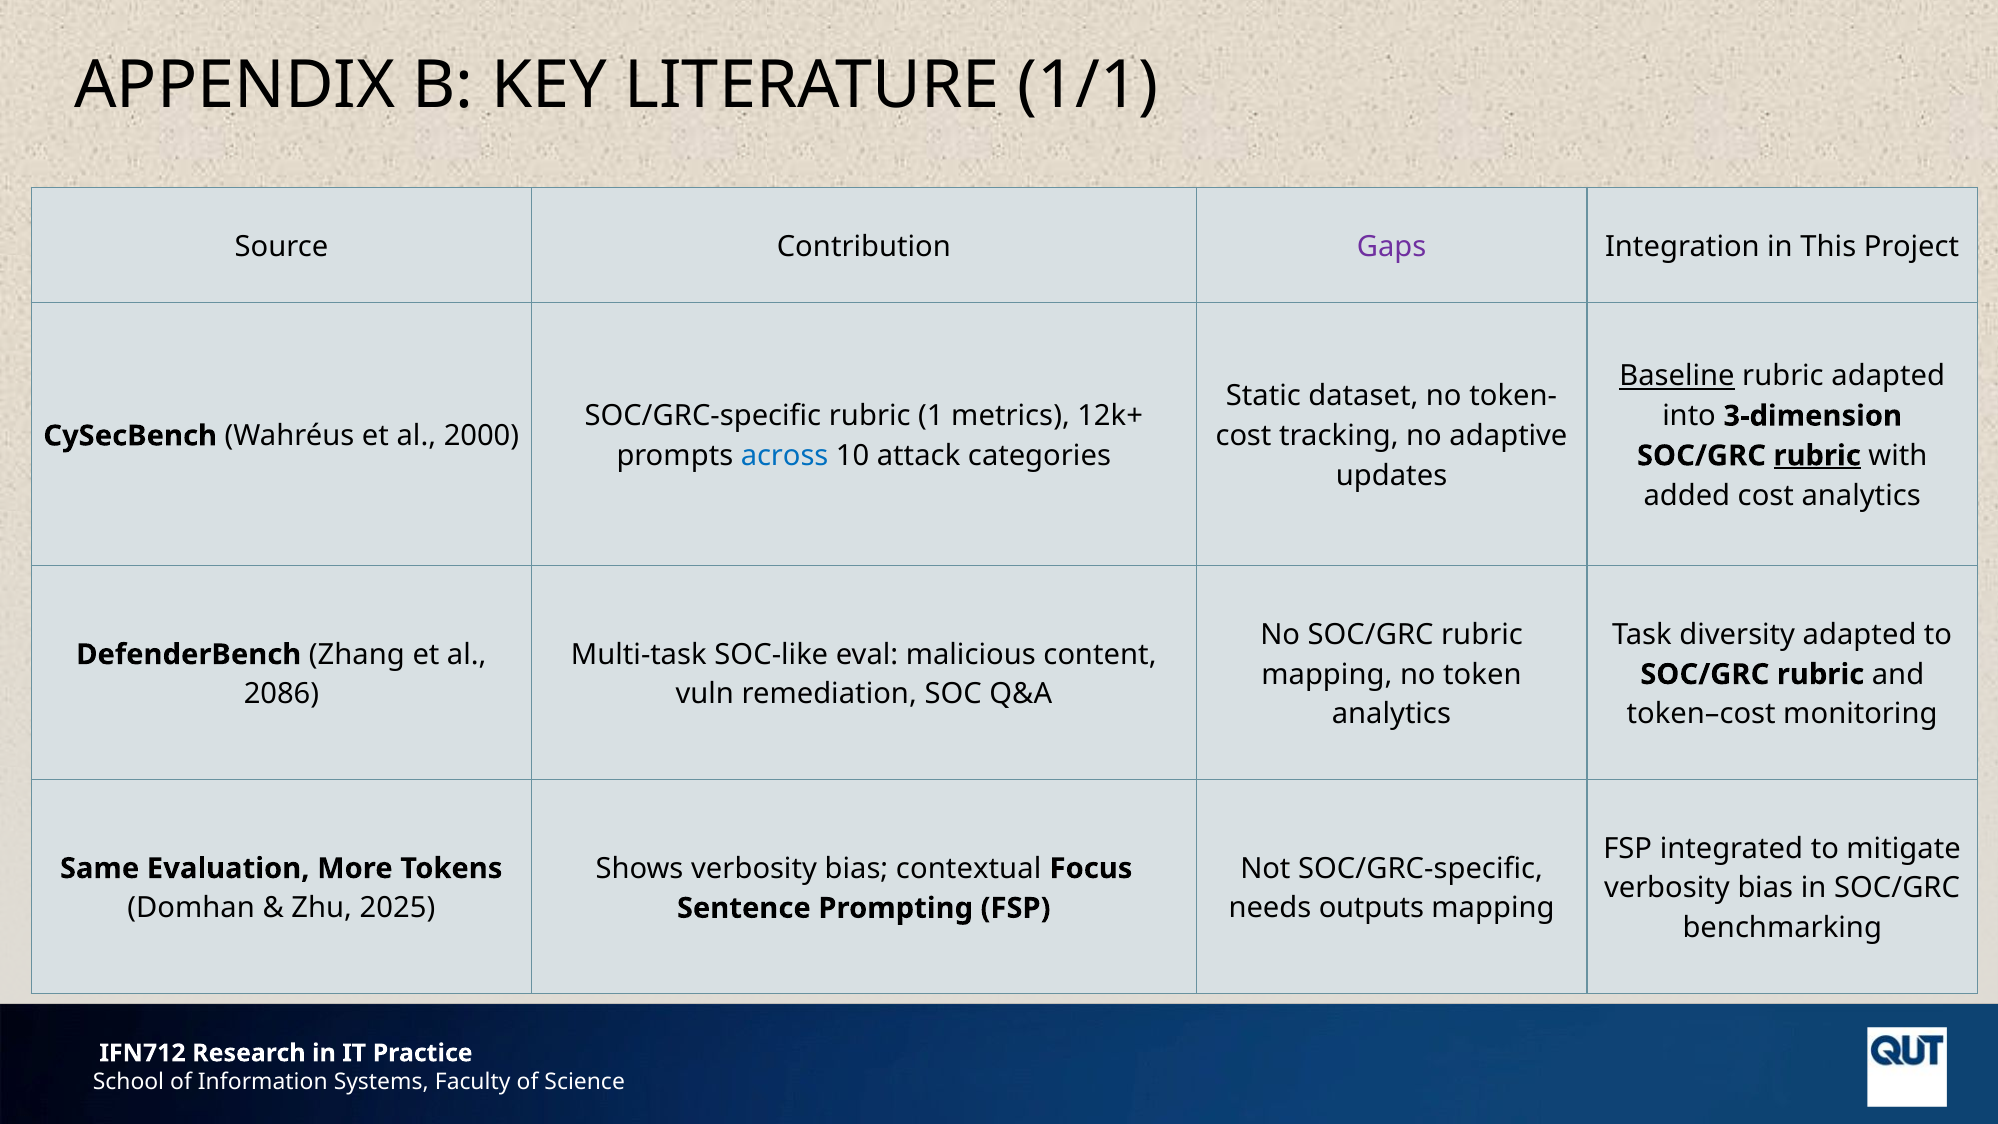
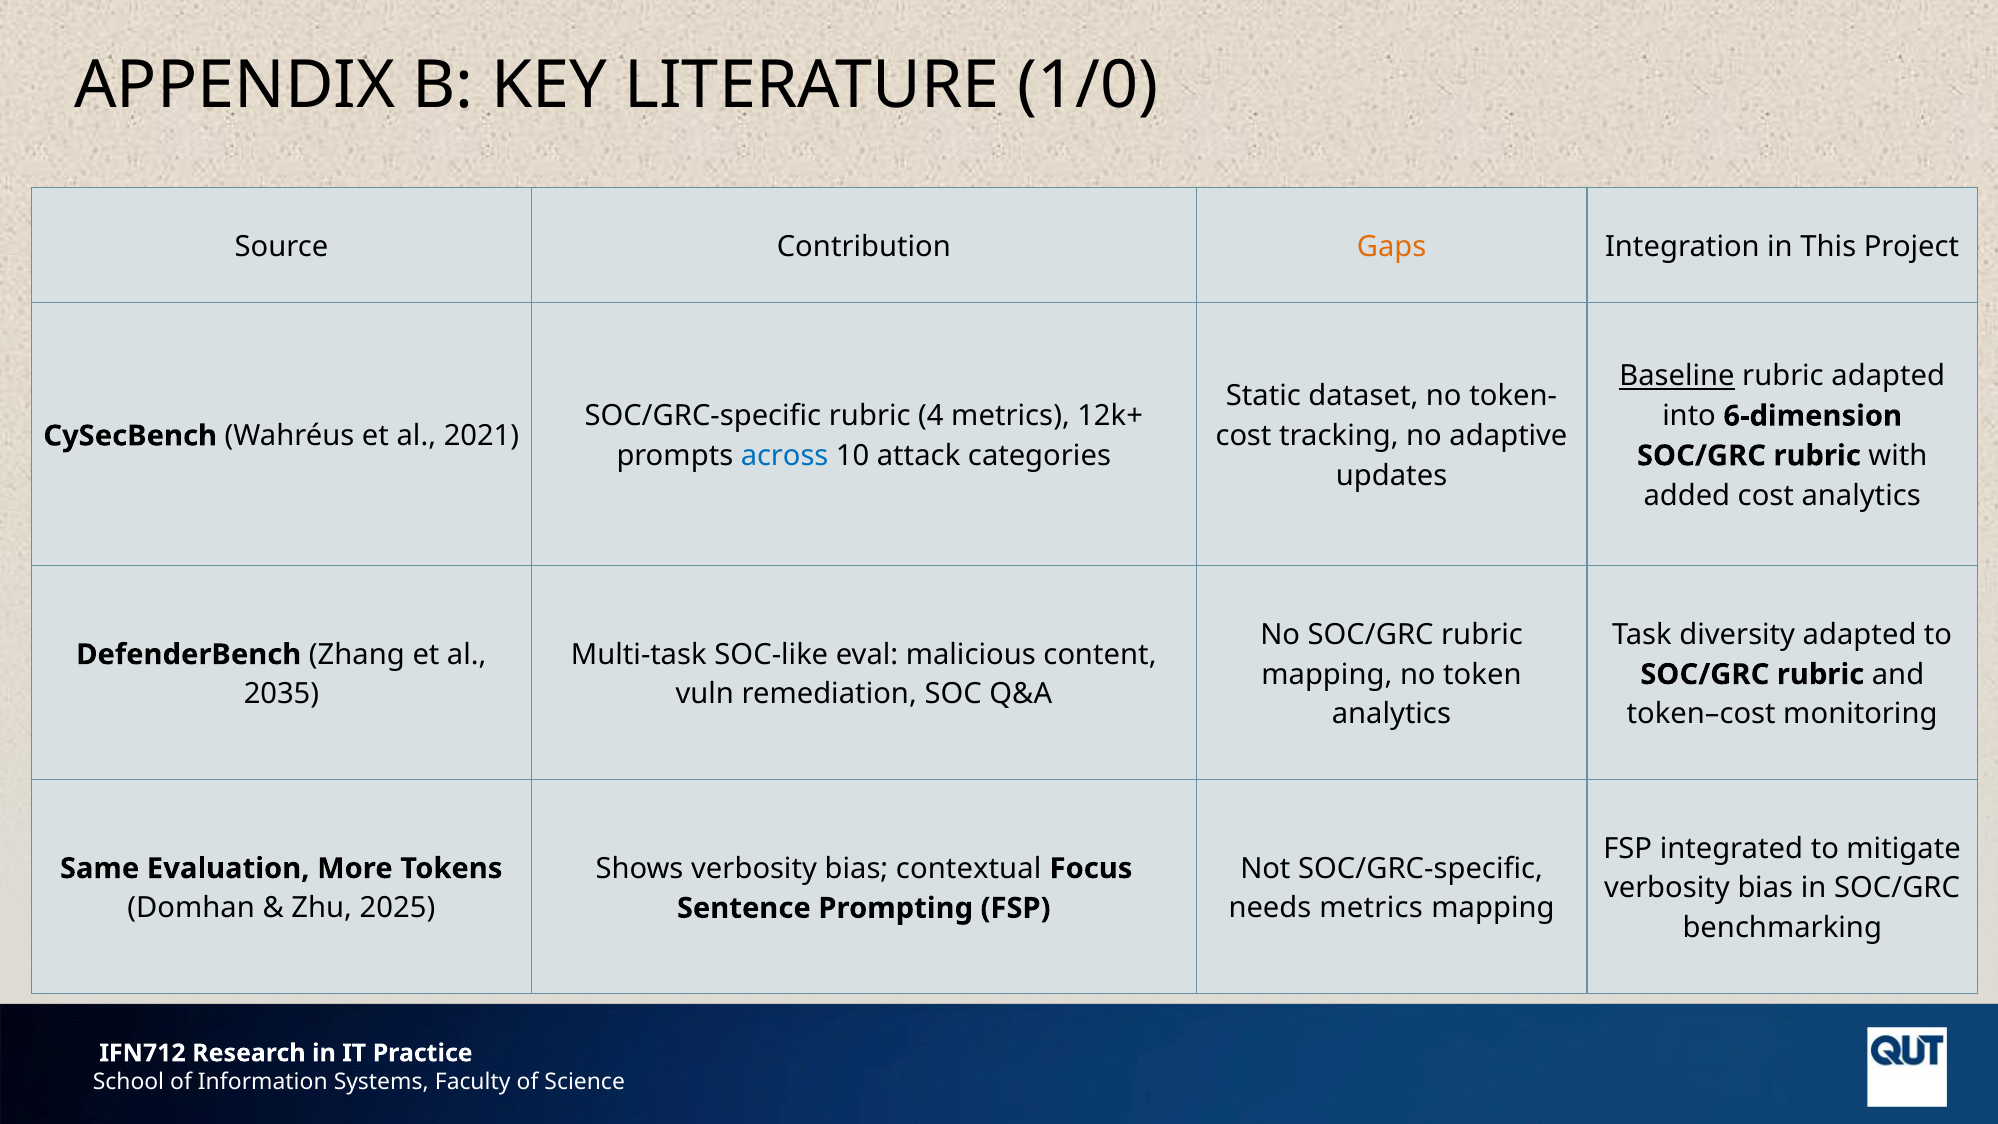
1/1: 1/1 -> 1/0
Gaps colour: purple -> orange
1: 1 -> 4
3-dimension: 3-dimension -> 6-dimension
2000: 2000 -> 2021
rubric at (1817, 456) underline: present -> none
2086: 2086 -> 2035
needs outputs: outputs -> metrics
